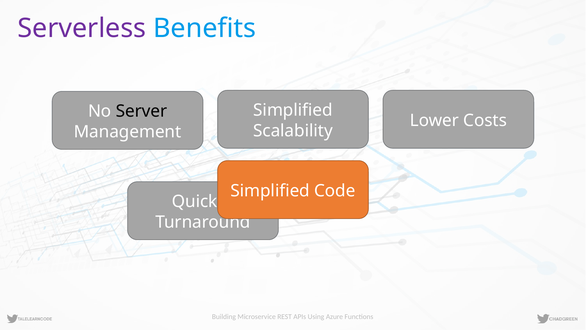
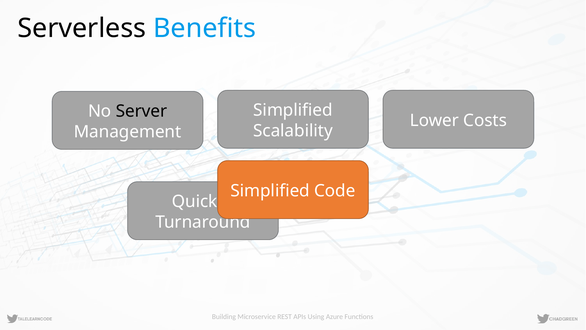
Serverless colour: purple -> black
